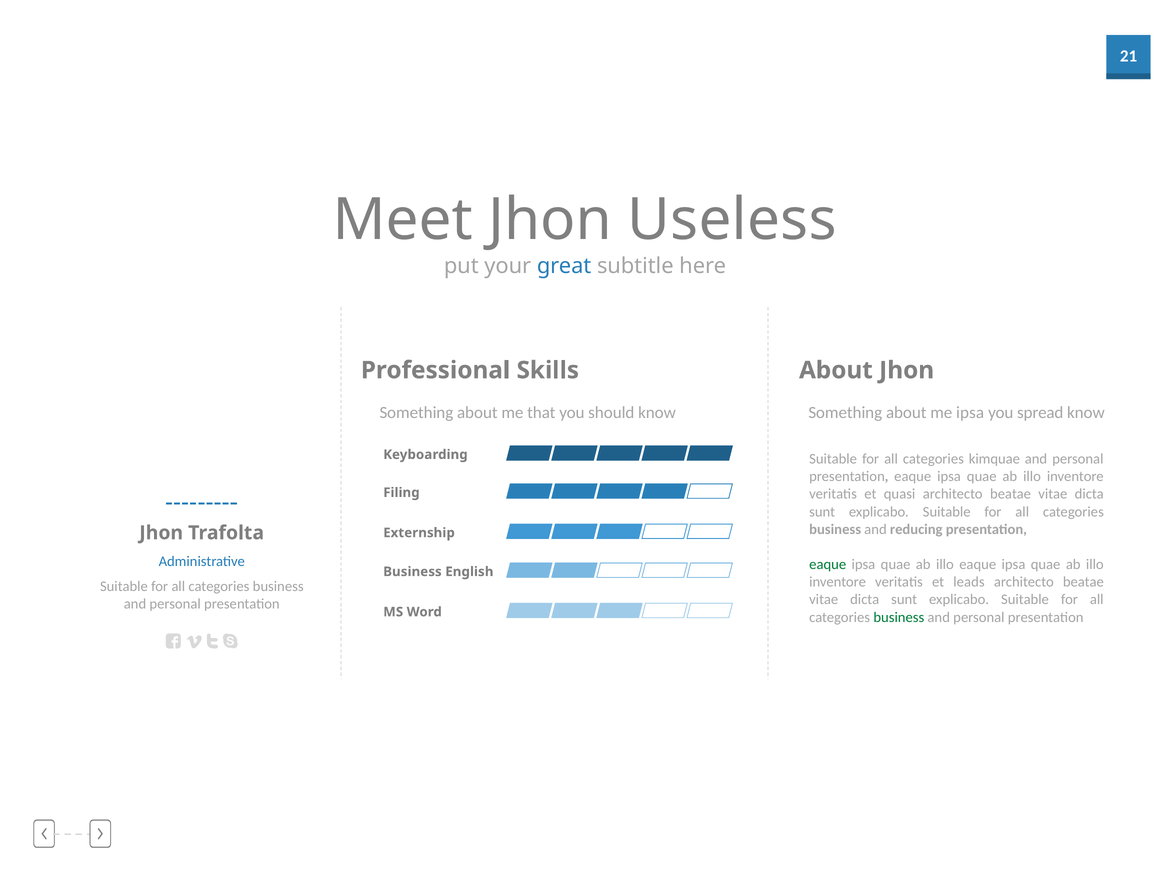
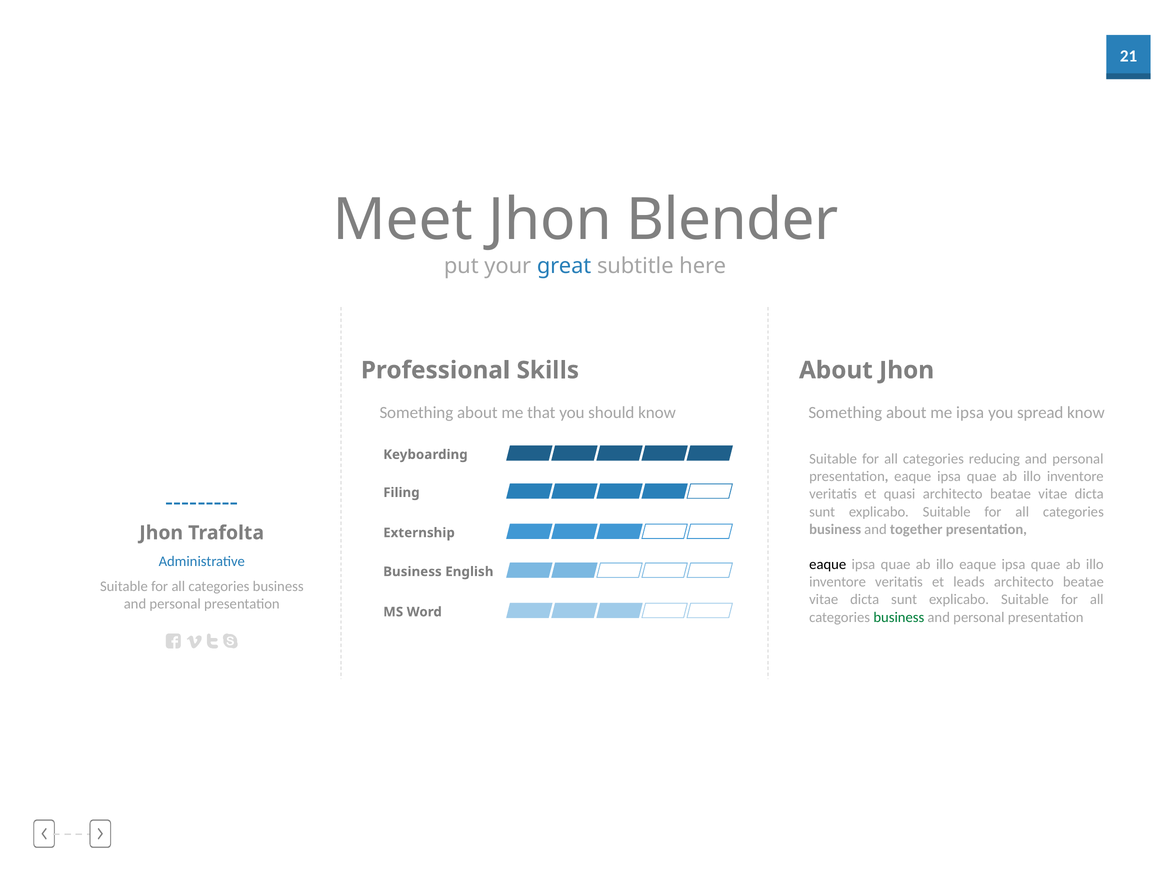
Useless: Useless -> Blender
kimquae: kimquae -> reducing
reducing: reducing -> together
eaque at (828, 565) colour: green -> black
